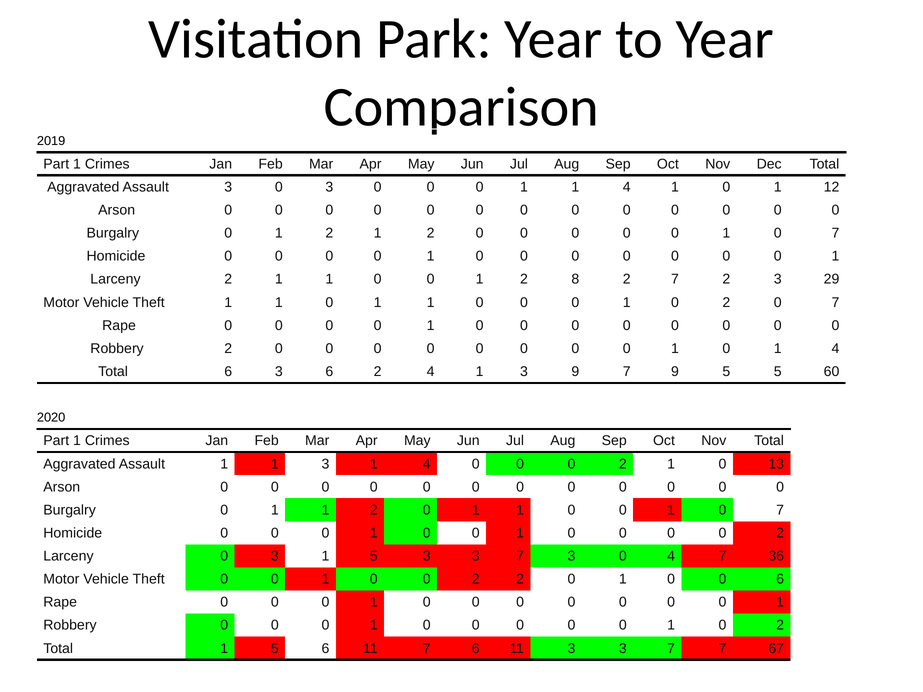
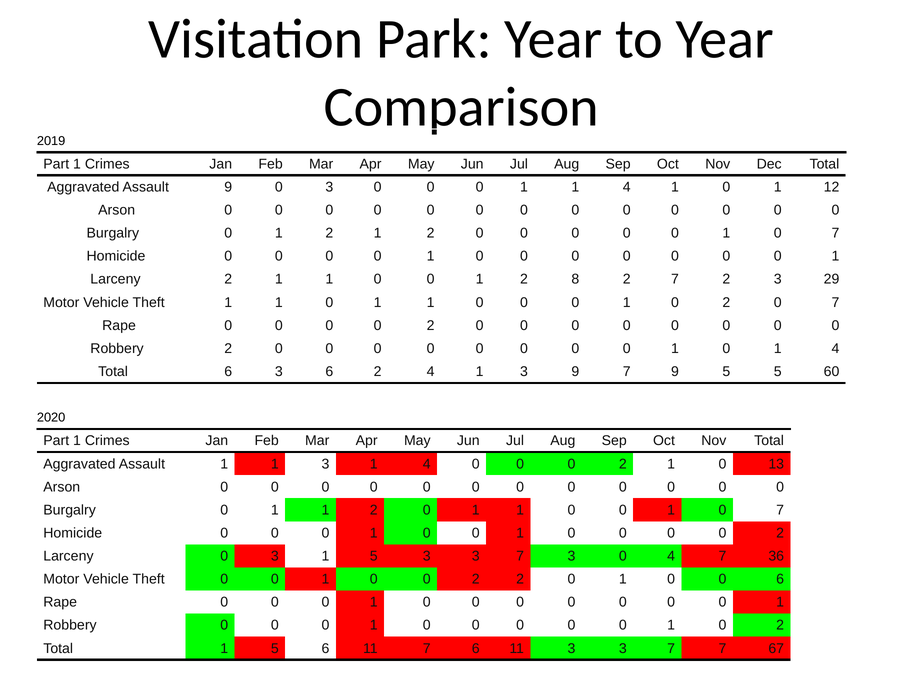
Assault 3: 3 -> 9
1 at (431, 326): 1 -> 2
